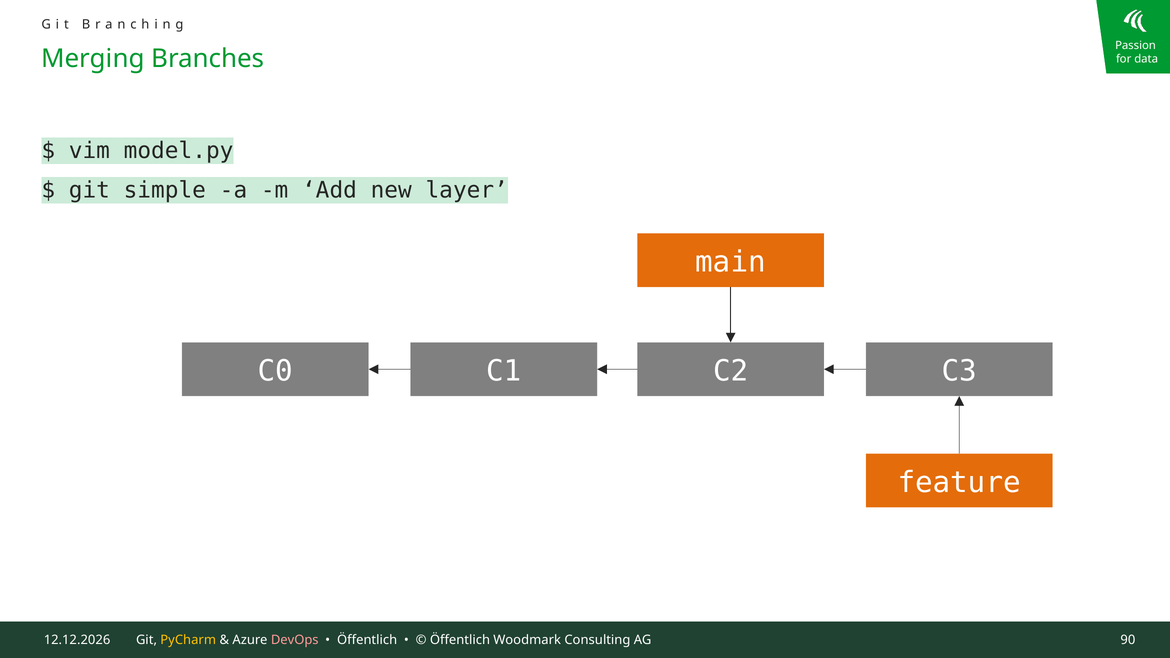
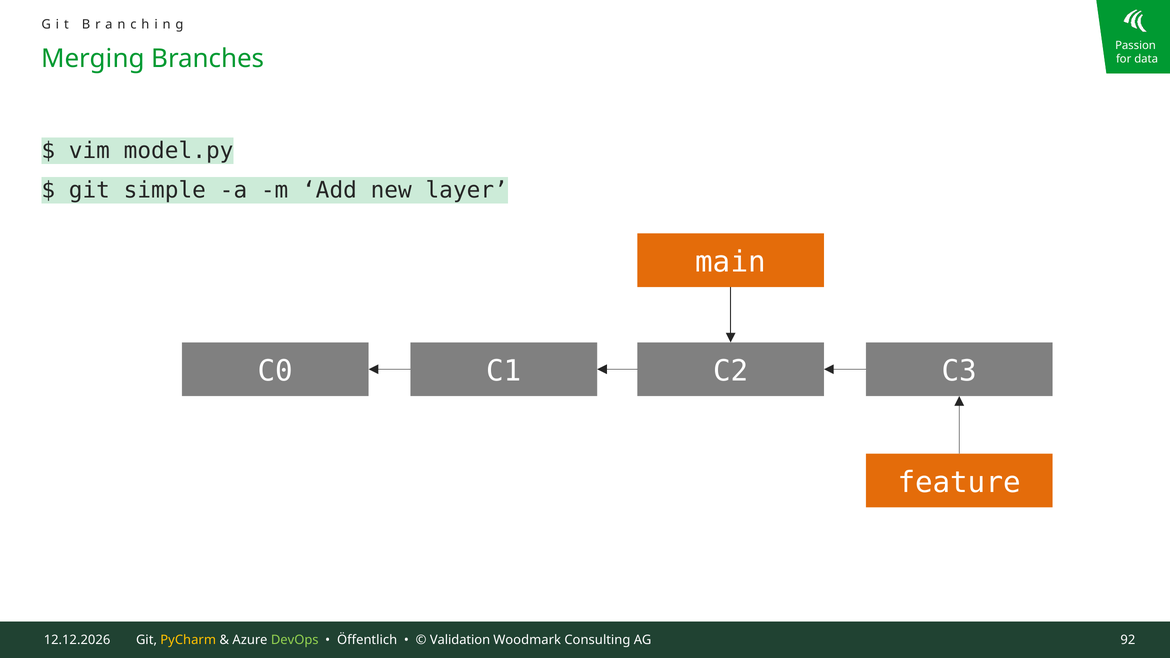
DevOps colour: pink -> light green
Öffentlich at (460, 640): Öffentlich -> Validation
90: 90 -> 92
